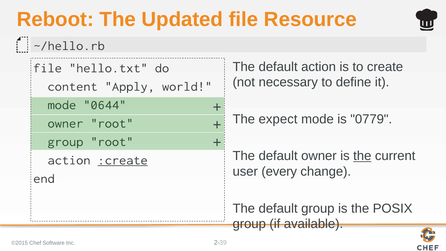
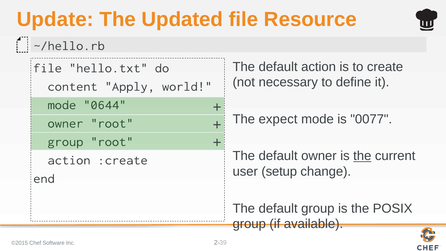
Reboot: Reboot -> Update
0779: 0779 -> 0077
:create underline: present -> none
every: every -> setup
